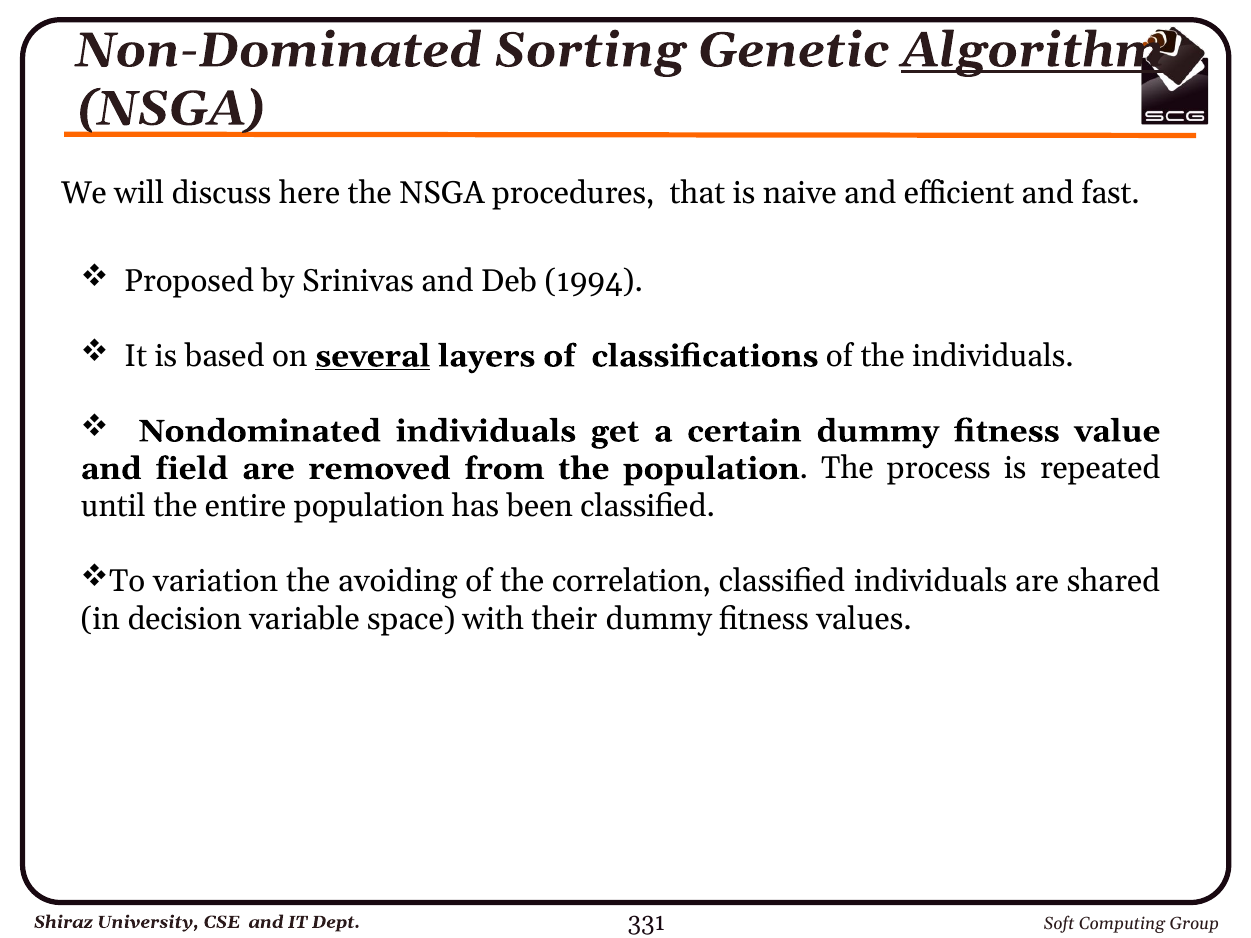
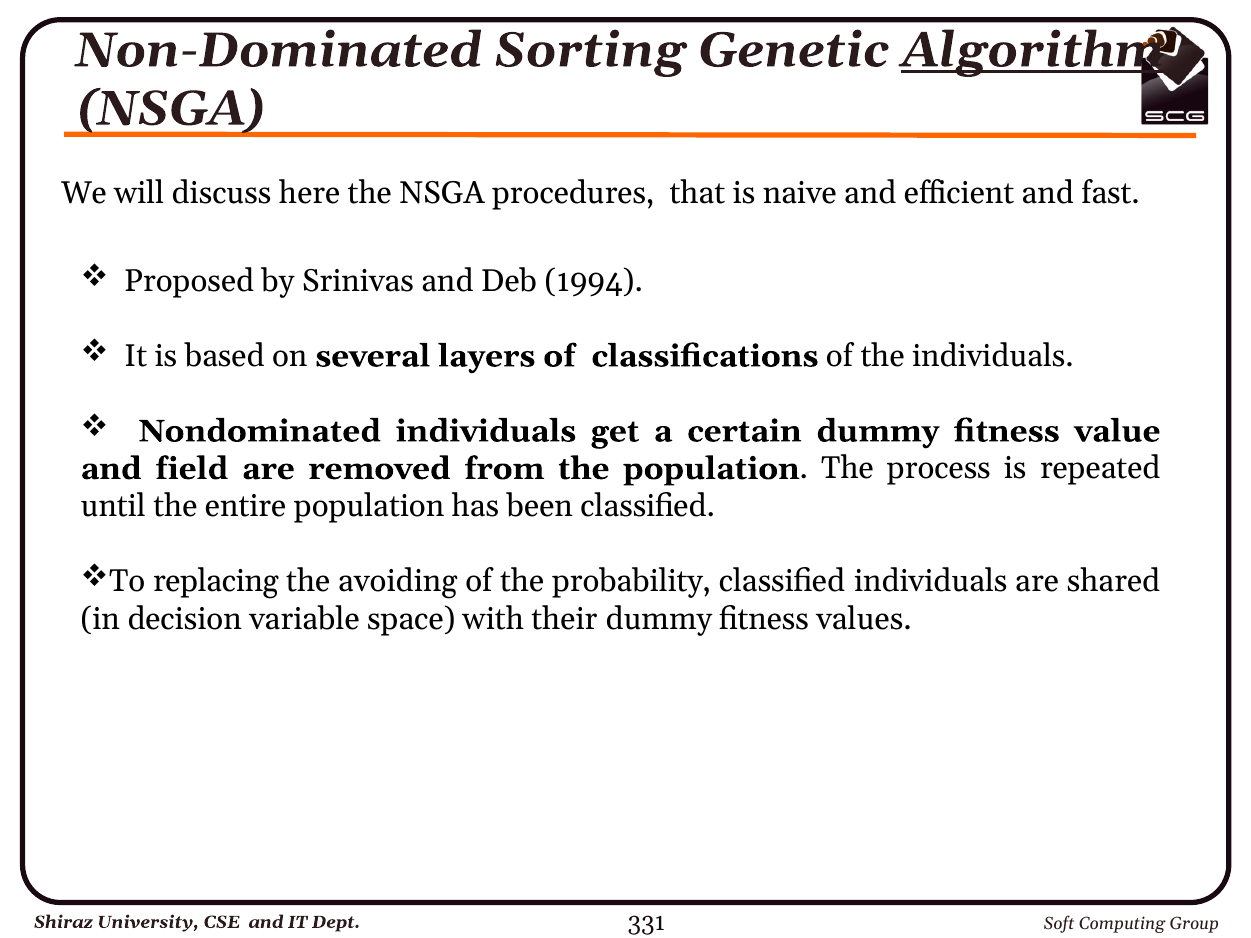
several underline: present -> none
variation: variation -> replacing
correlation: correlation -> probability
